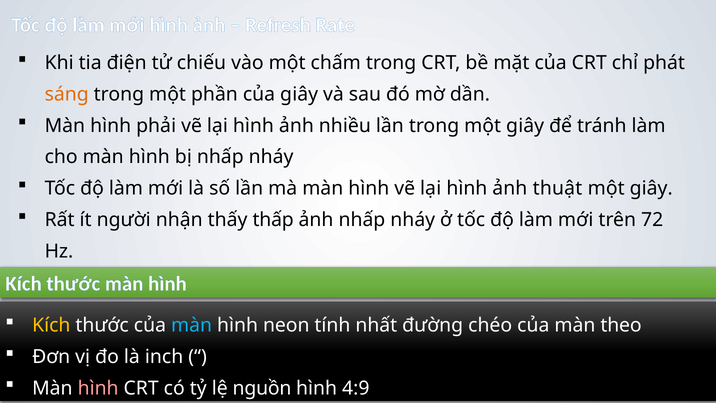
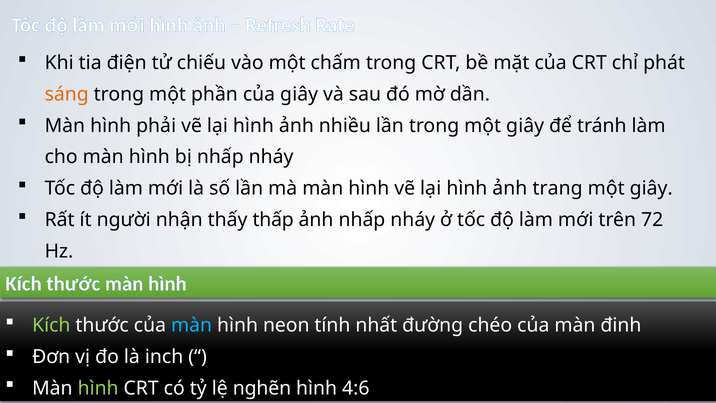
thuật: thuật -> trang
Kích at (51, 325) colour: yellow -> light green
theo: theo -> định
hình at (98, 388) colour: pink -> light green
nguồn: nguồn -> nghẽn
4:9: 4:9 -> 4:6
